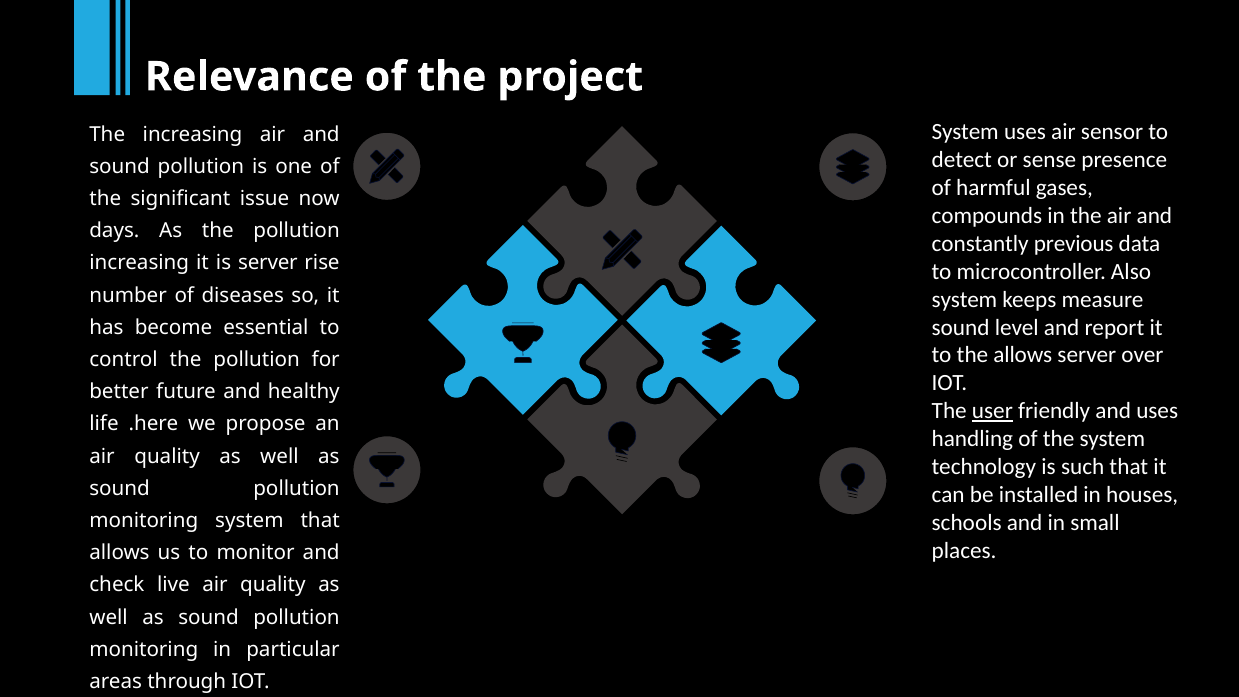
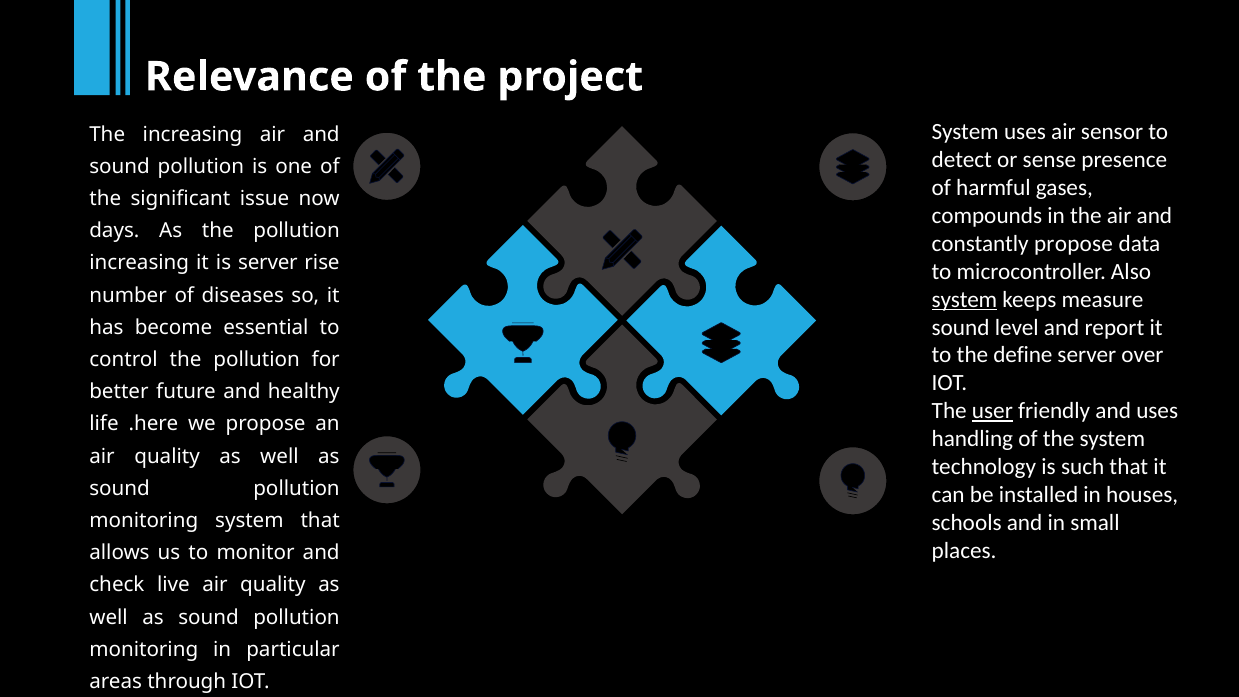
constantly previous: previous -> propose
system at (964, 300) underline: none -> present
the allows: allows -> define
